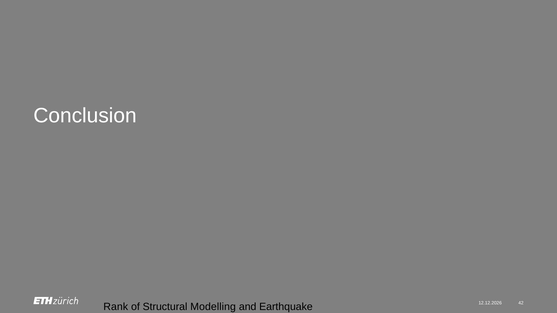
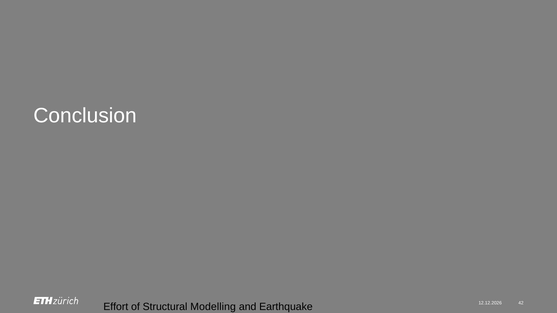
Rank: Rank -> Effort
